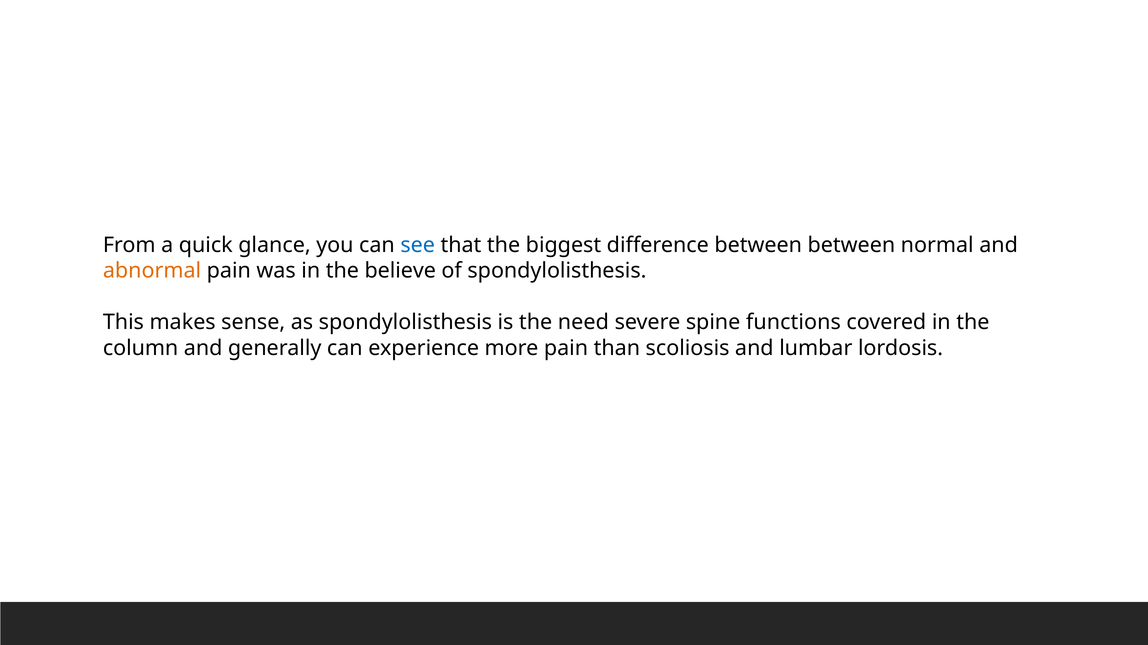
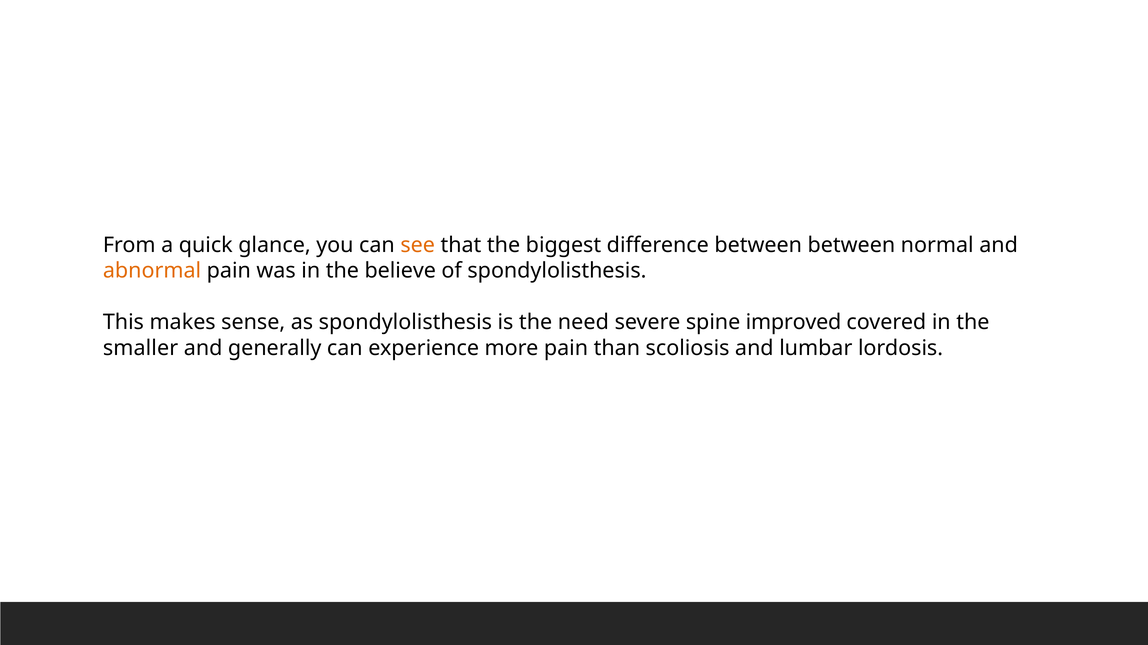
see colour: blue -> orange
functions: functions -> improved
column: column -> smaller
